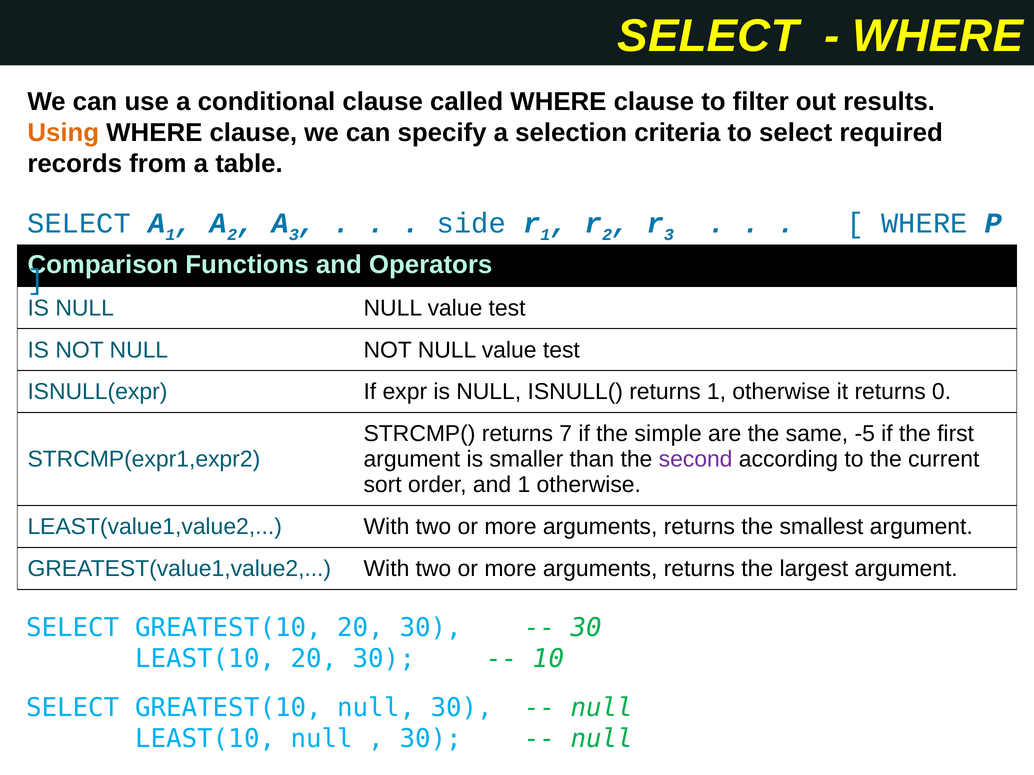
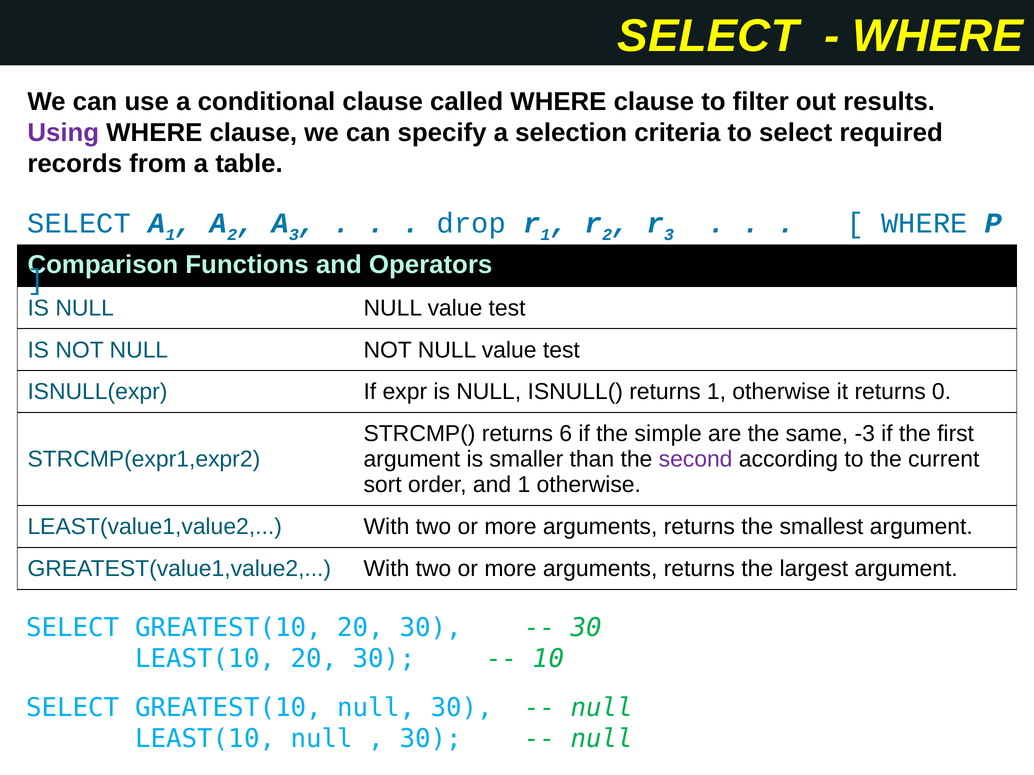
Using colour: orange -> purple
side: side -> drop
7: 7 -> 6
-5: -5 -> -3
